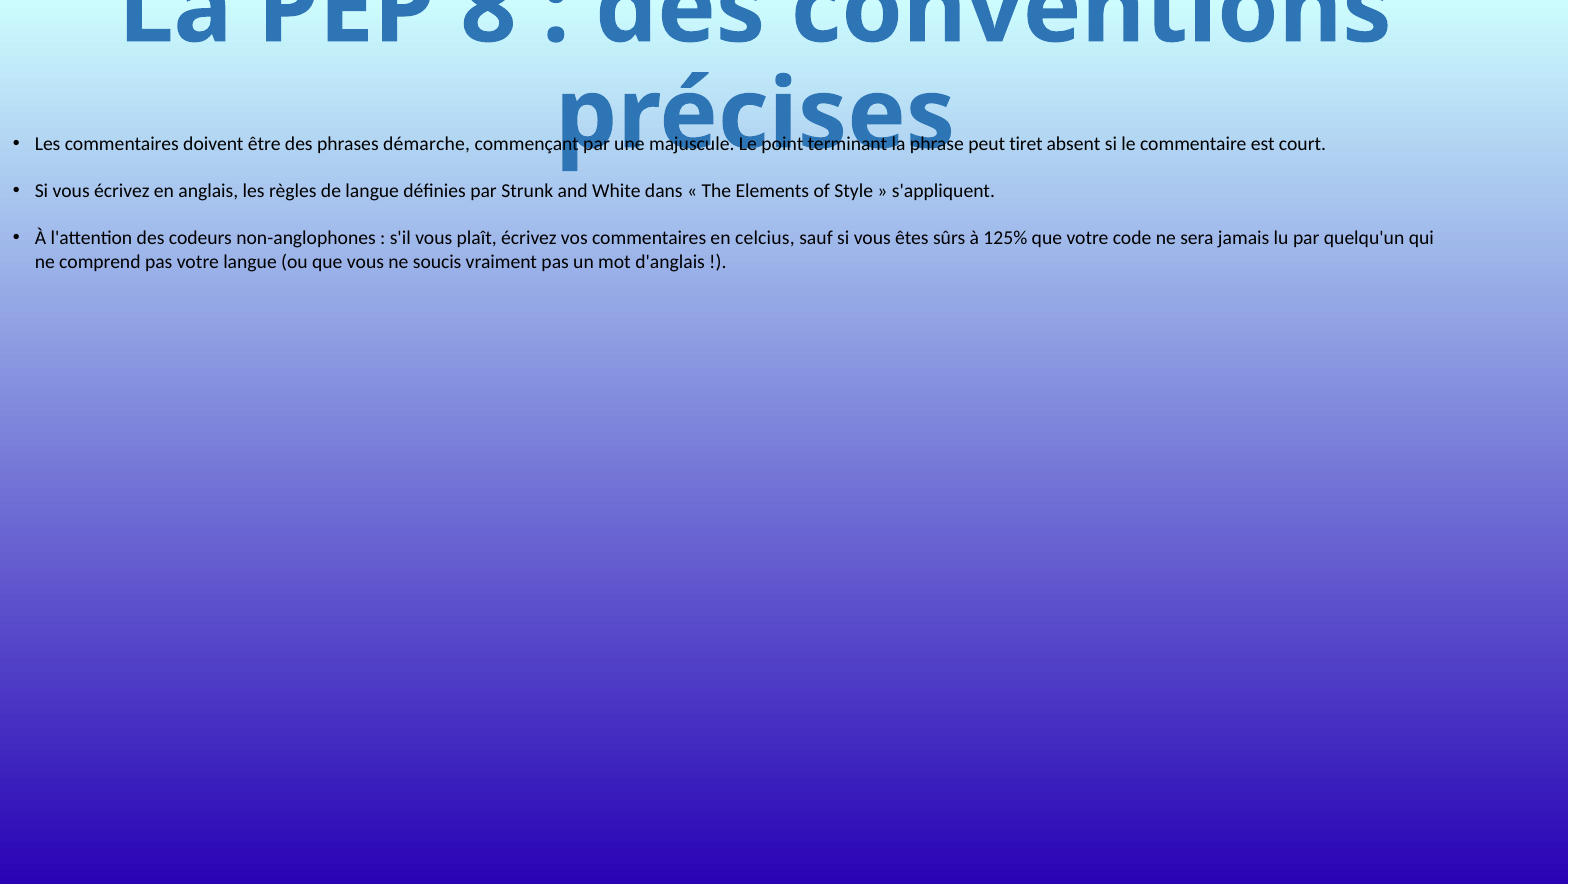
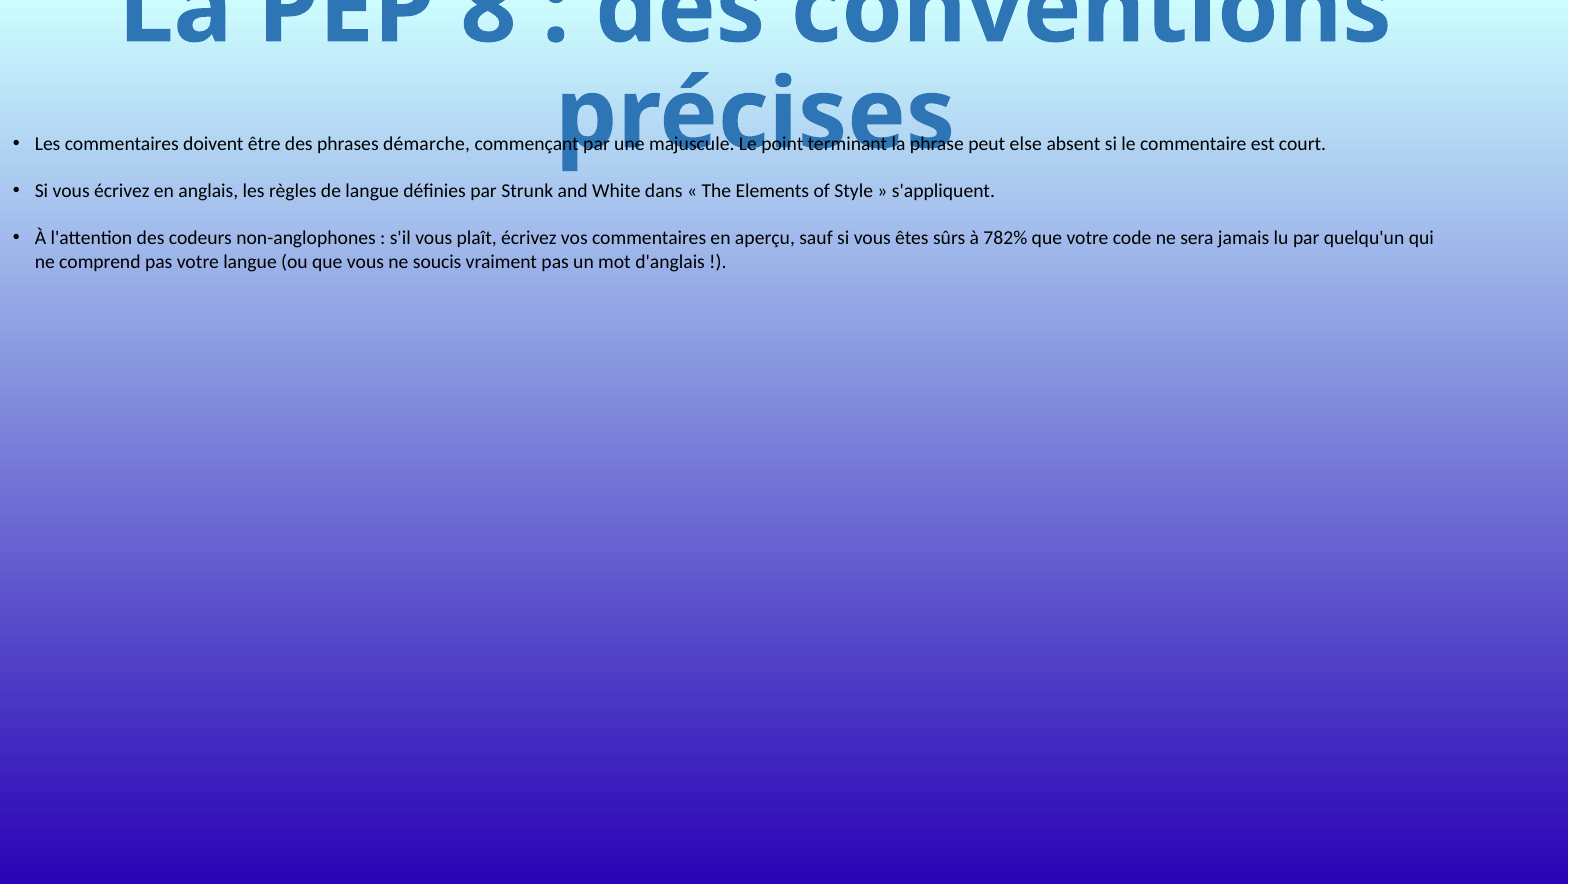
tiret: tiret -> else
celcius: celcius -> aperçu
125%: 125% -> 782%
